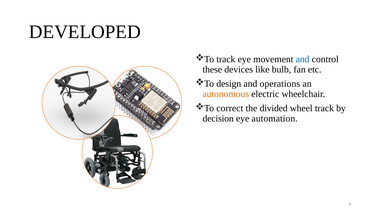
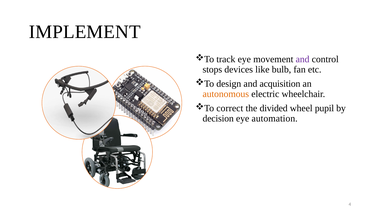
DEVELOPED: DEVELOPED -> IMPLEMENT
and at (303, 59) colour: blue -> purple
these: these -> stops
operations: operations -> acquisition
wheel track: track -> pupil
